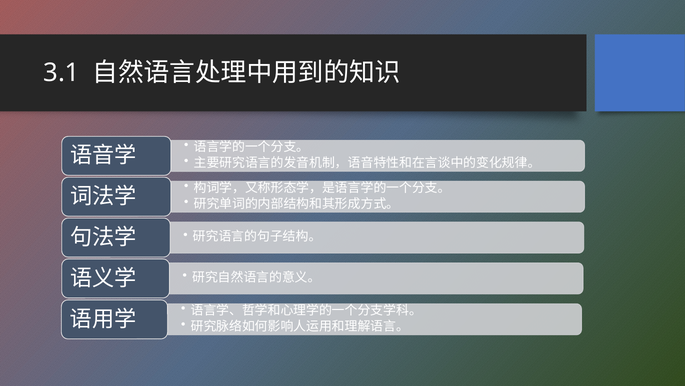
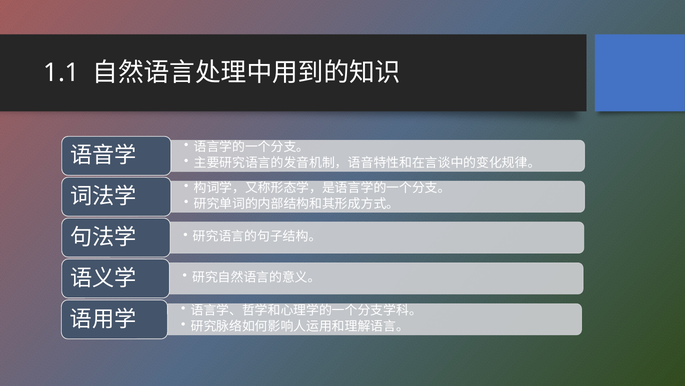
3.1: 3.1 -> 1.1
